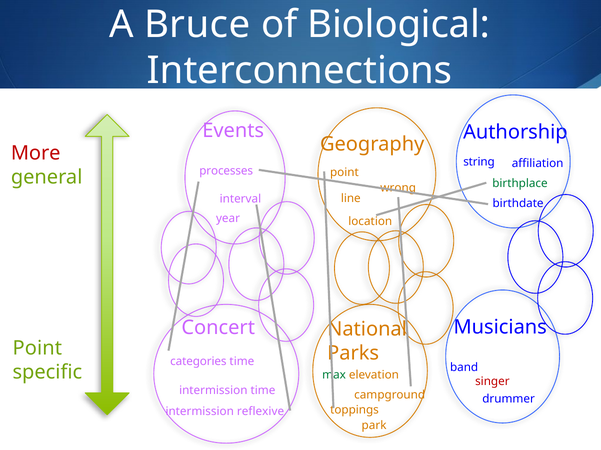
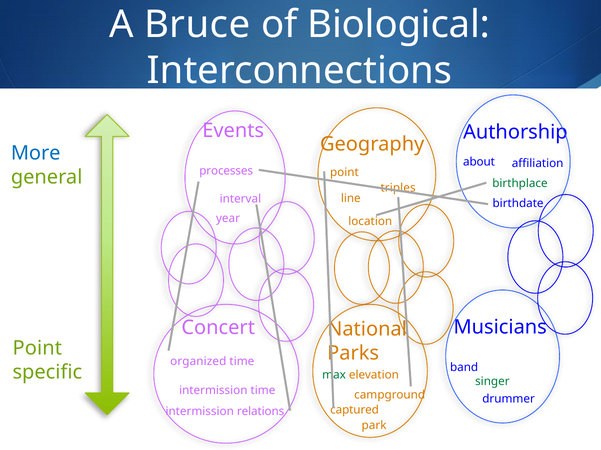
More colour: red -> blue
string: string -> about
wrong: wrong -> triples
categories: categories -> organized
singer colour: red -> green
toppings: toppings -> captured
reflexive: reflexive -> relations
